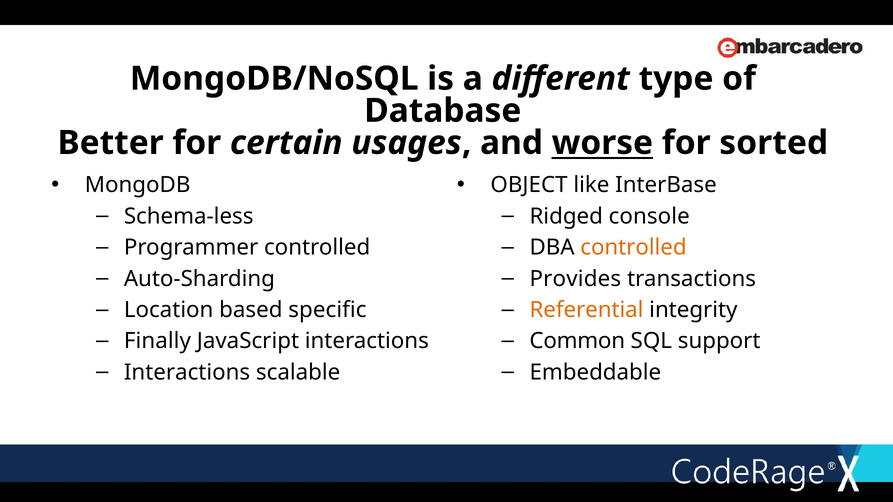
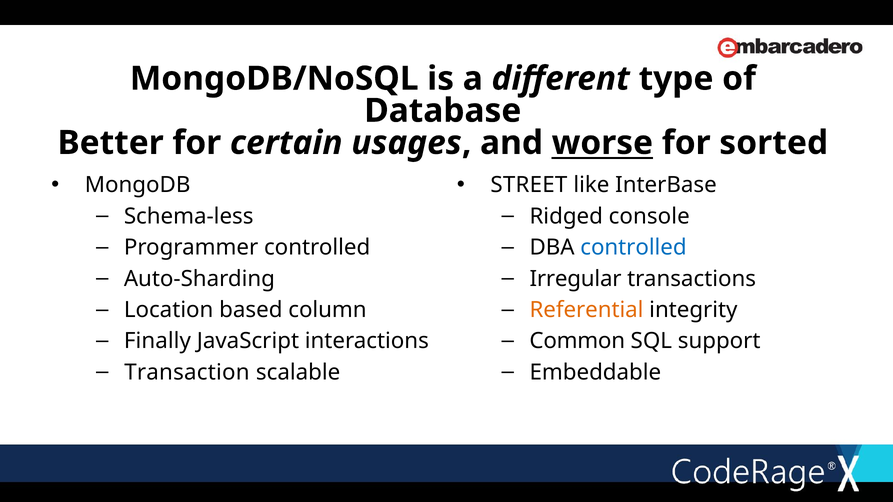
OBJECT: OBJECT -> STREET
controlled at (633, 248) colour: orange -> blue
Provides: Provides -> Irregular
specific: specific -> column
Interactions at (187, 373): Interactions -> Transaction
